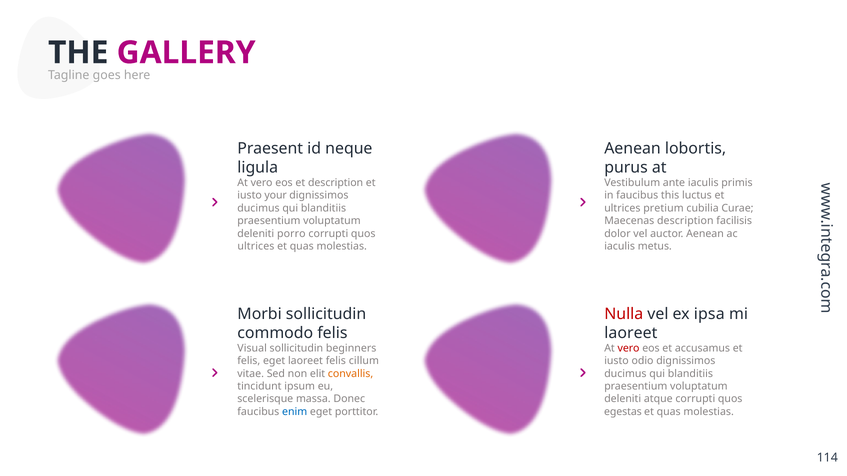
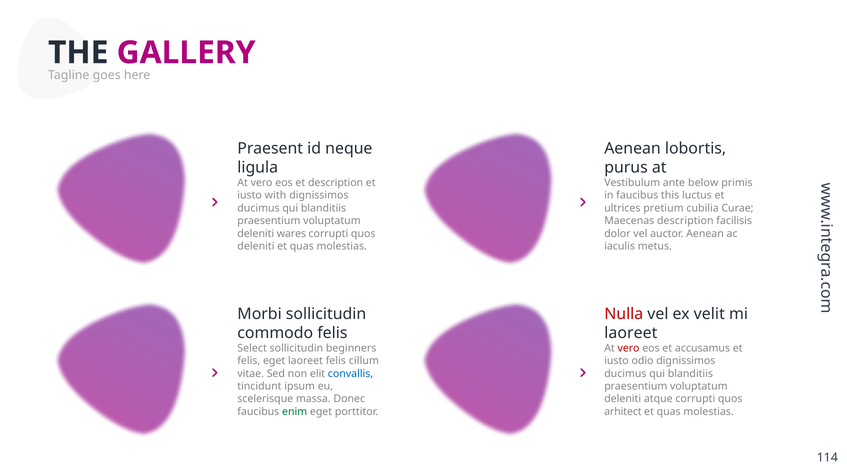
ante iaculis: iaculis -> below
your: your -> with
porro: porro -> wares
ultrices at (256, 246): ultrices -> deleniti
ipsa: ipsa -> velit
Visual: Visual -> Select
convallis colour: orange -> blue
enim colour: blue -> green
egestas: egestas -> arhitect
